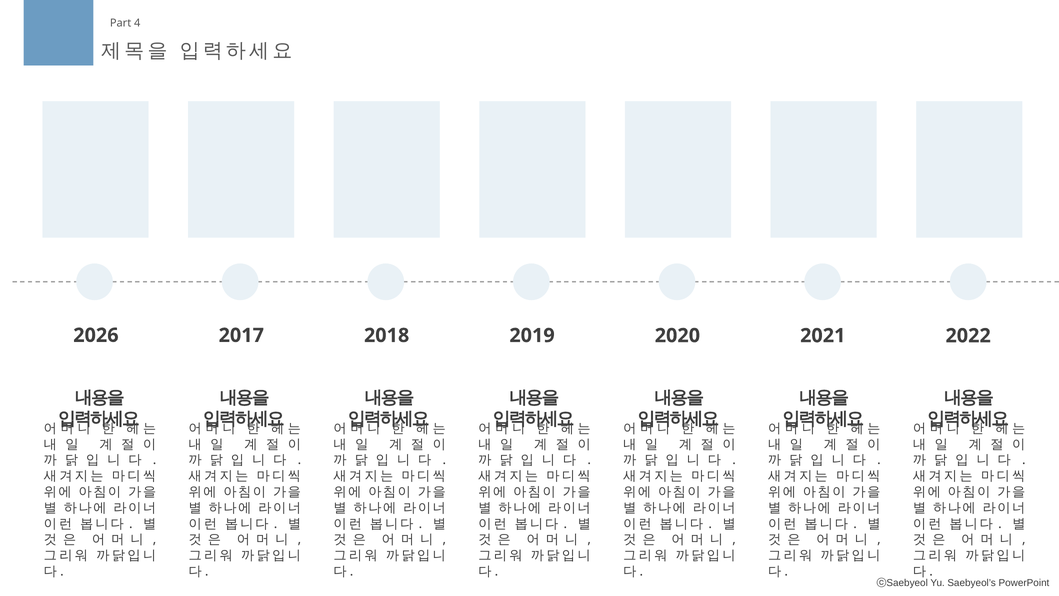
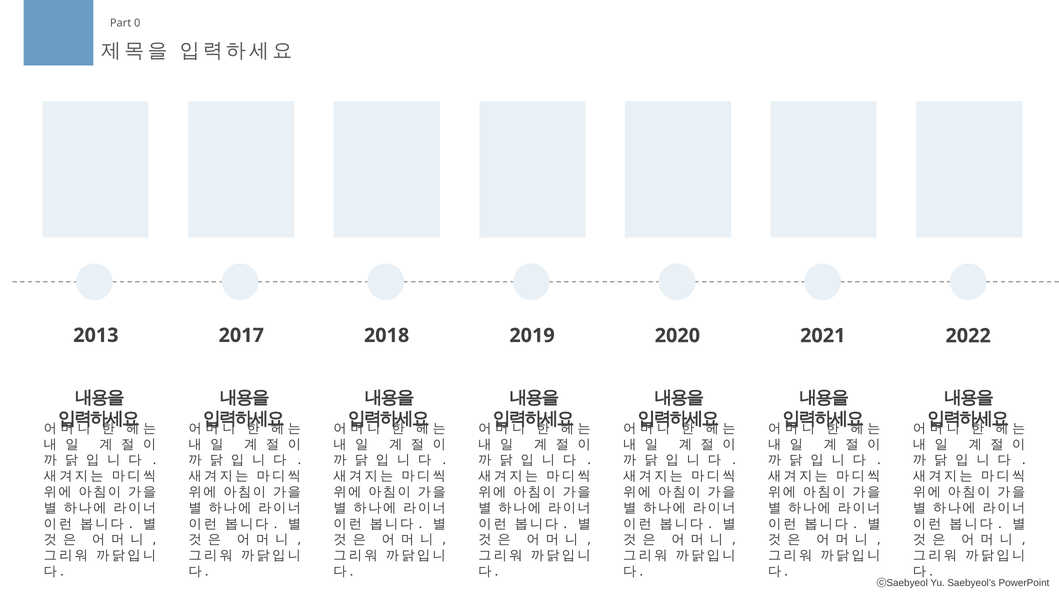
4: 4 -> 0
2026: 2026 -> 2013
